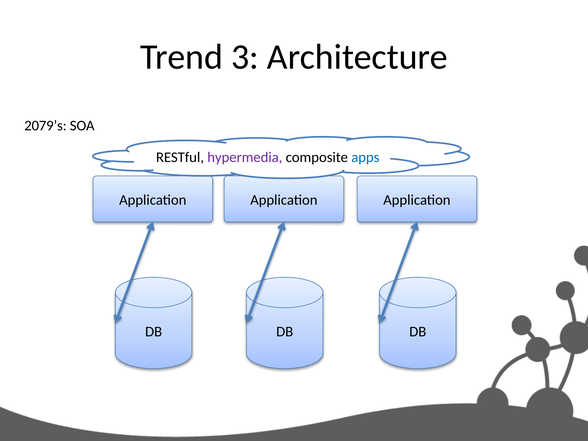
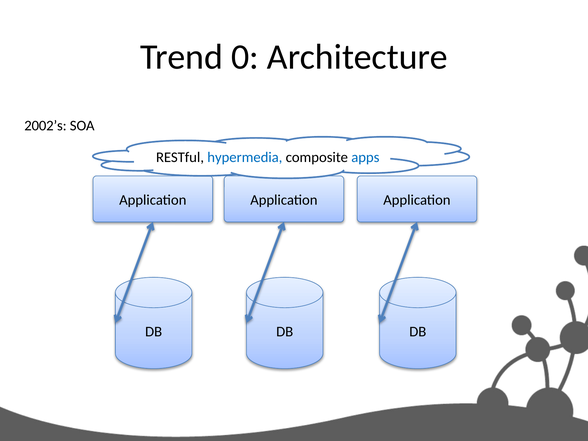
3: 3 -> 0
2079’s: 2079’s -> 2002’s
hypermedia colour: purple -> blue
